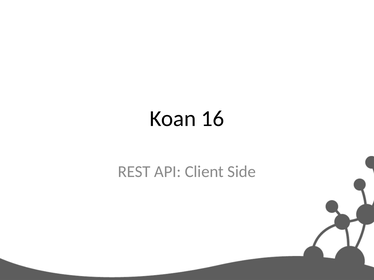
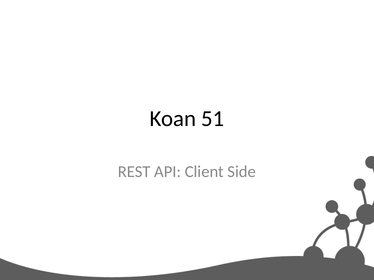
16: 16 -> 51
